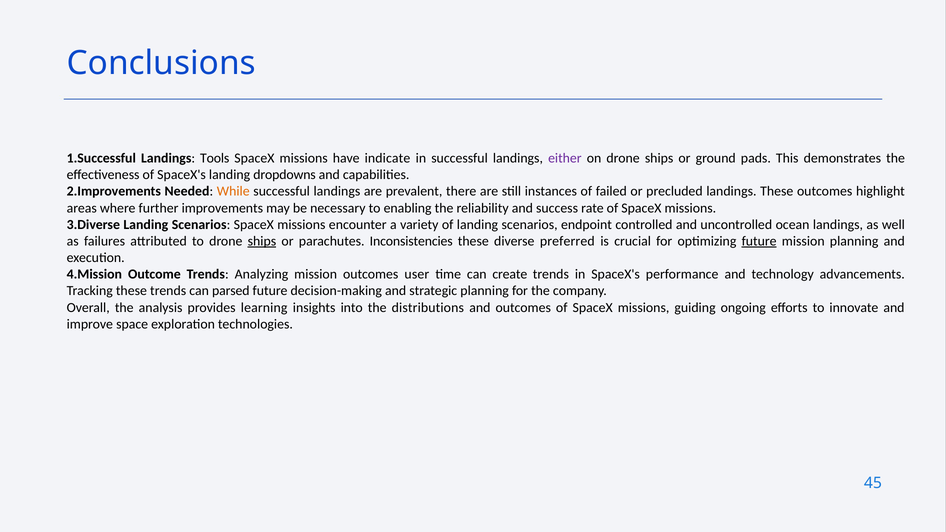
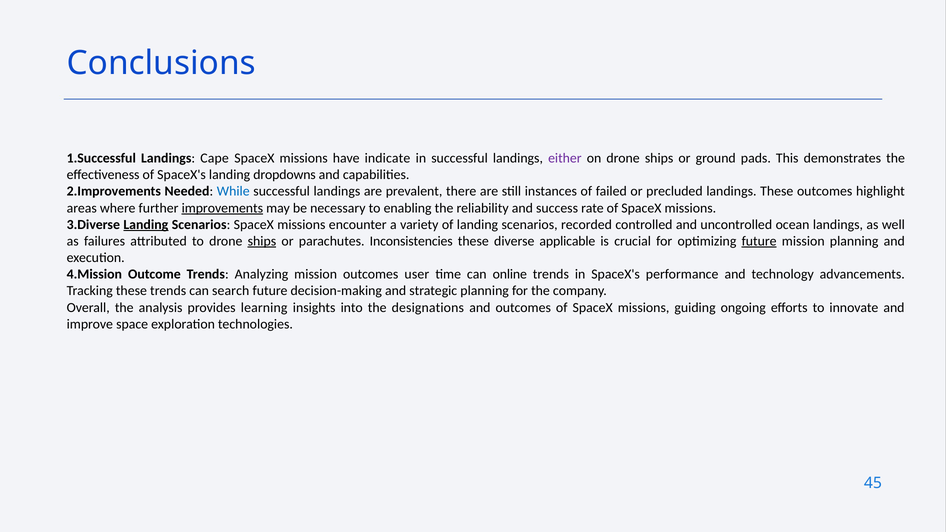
Tools: Tools -> Cape
While colour: orange -> blue
improvements underline: none -> present
Landing at (146, 225) underline: none -> present
endpoint: endpoint -> recorded
preferred: preferred -> applicable
create: create -> online
parsed: parsed -> search
distributions: distributions -> designations
